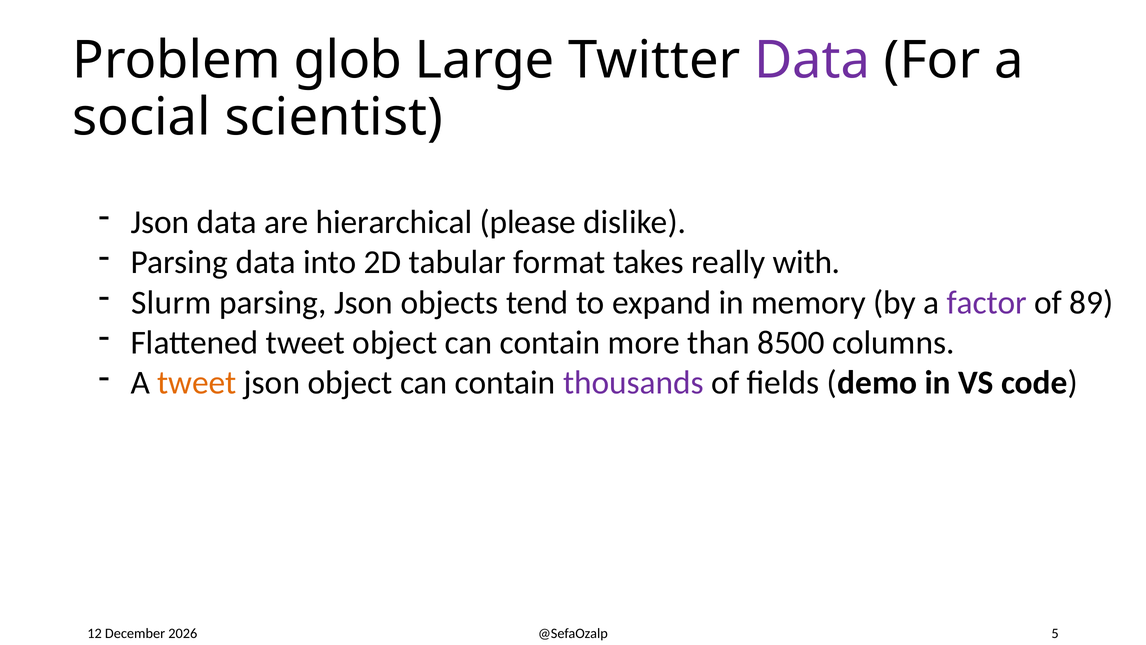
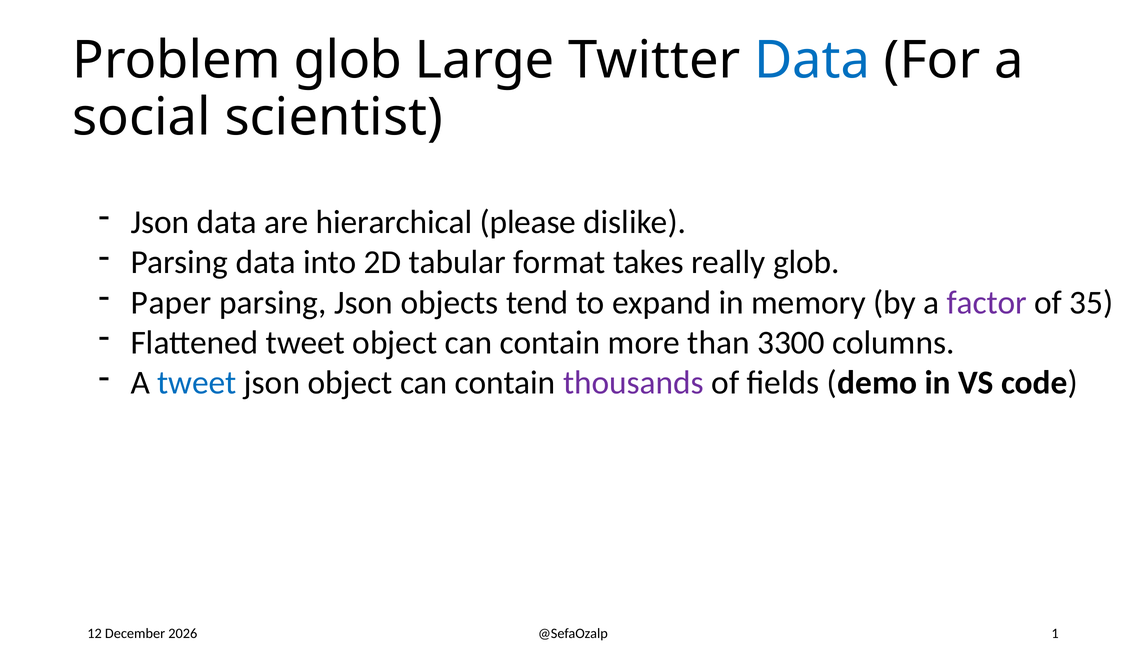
Data at (812, 60) colour: purple -> blue
really with: with -> glob
Slurm: Slurm -> Paper
89: 89 -> 35
8500: 8500 -> 3300
tweet at (197, 383) colour: orange -> blue
5: 5 -> 1
